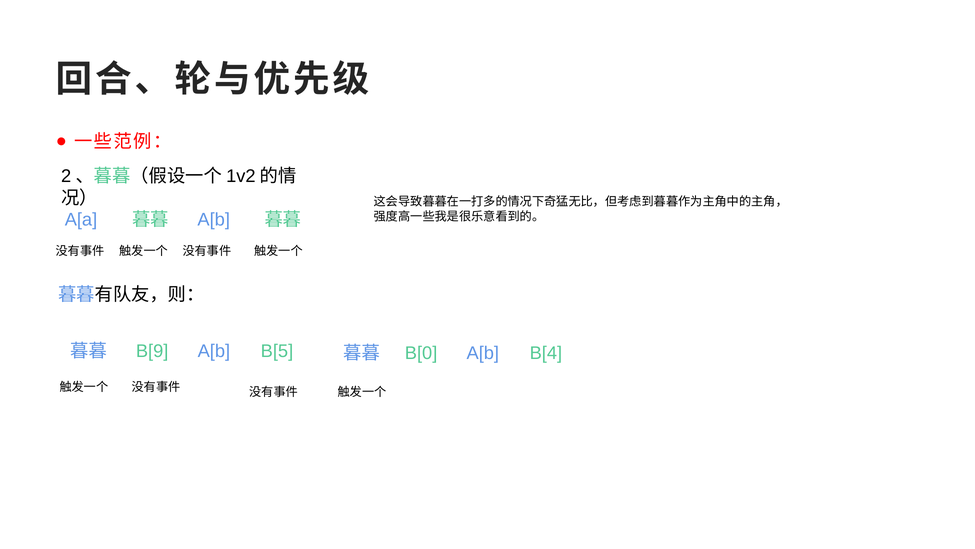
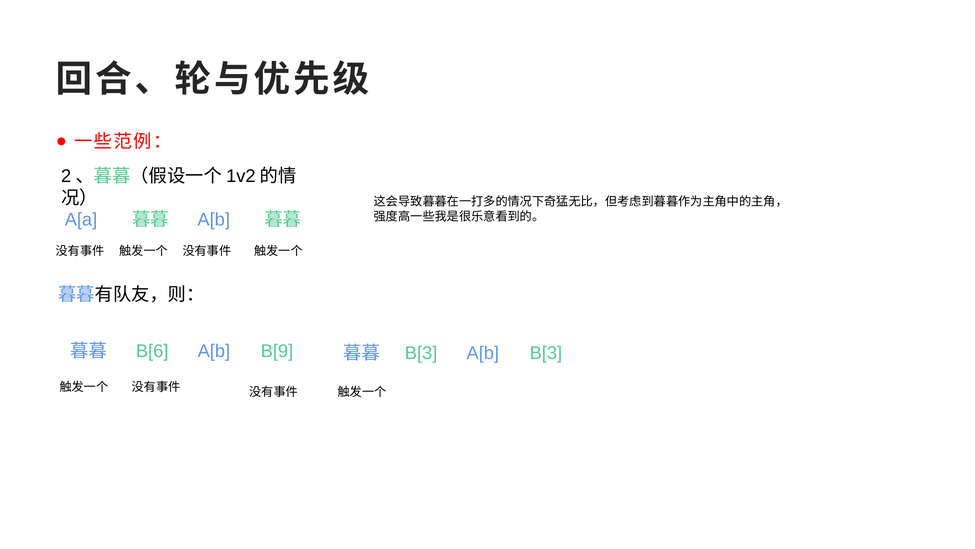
B[9: B[9 -> B[6
B[5: B[5 -> B[9
B[0 at (421, 353): B[0 -> B[3
A[b B[4: B[4 -> B[3
